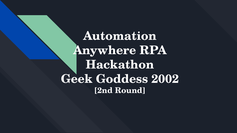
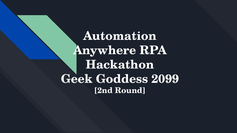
2002: 2002 -> 2099
